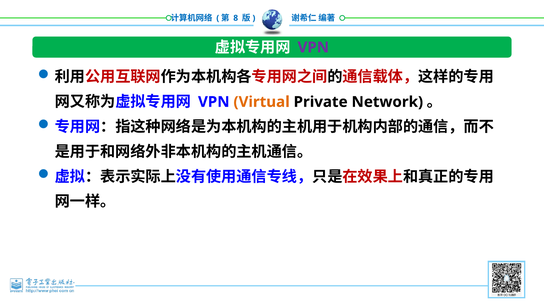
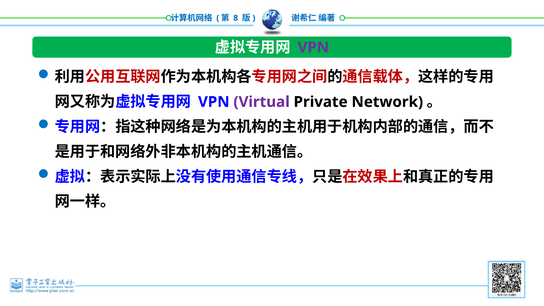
Virtual colour: orange -> purple
